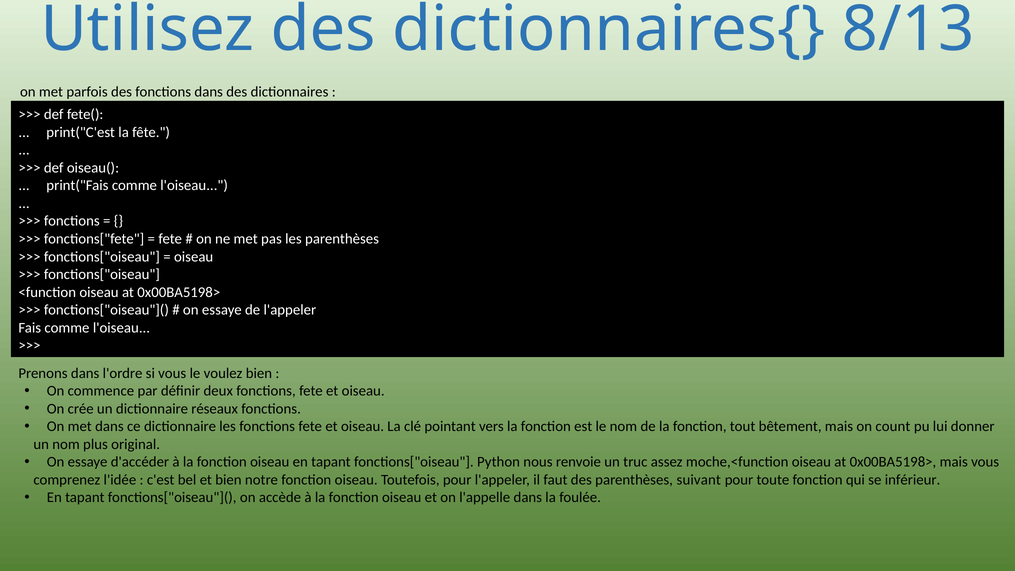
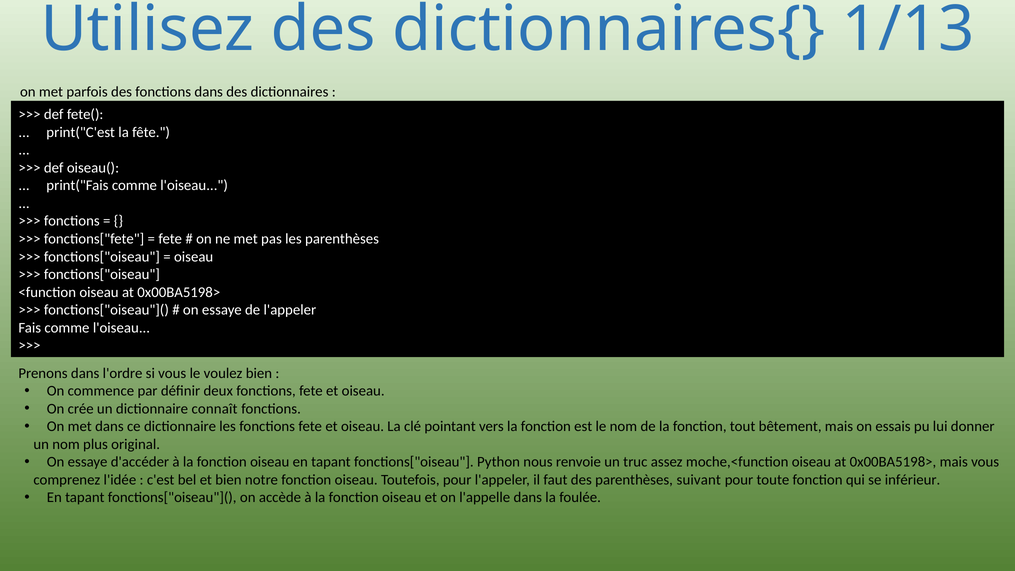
8/13: 8/13 -> 1/13
réseaux: réseaux -> connaît
count: count -> essais
